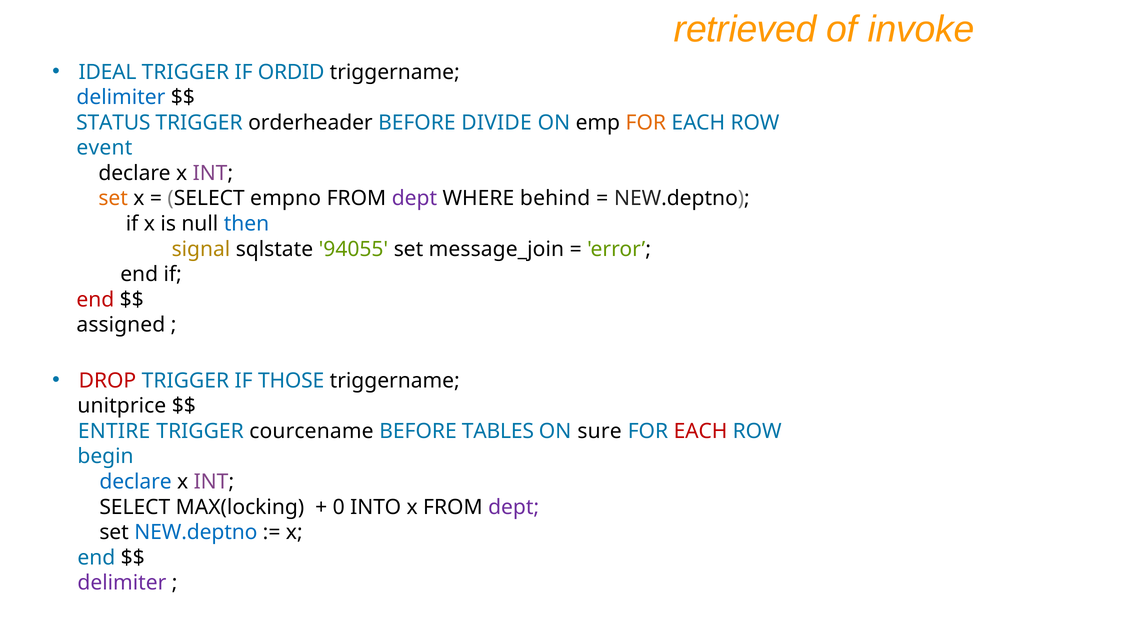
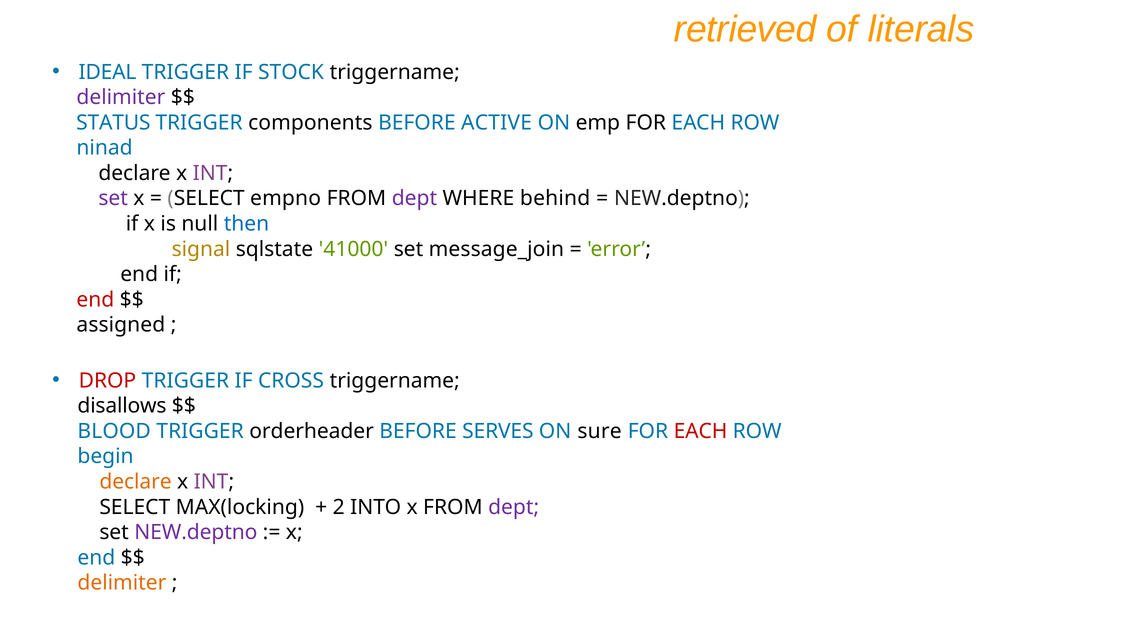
invoke: invoke -> literals
ORDID: ORDID -> STOCK
delimiter at (121, 97) colour: blue -> purple
orderheader: orderheader -> components
DIVIDE: DIVIDE -> ACTIVE
FOR at (646, 123) colour: orange -> black
event: event -> ninad
set at (113, 198) colour: orange -> purple
94055: 94055 -> 41000
THOSE: THOSE -> CROSS
unitprice: unitprice -> disallows
ENTIRE: ENTIRE -> BLOOD
courcename: courcename -> orderheader
TABLES: TABLES -> SERVES
declare at (136, 482) colour: blue -> orange
0: 0 -> 2
NEW.deptno at (196, 532) colour: blue -> purple
delimiter at (122, 583) colour: purple -> orange
